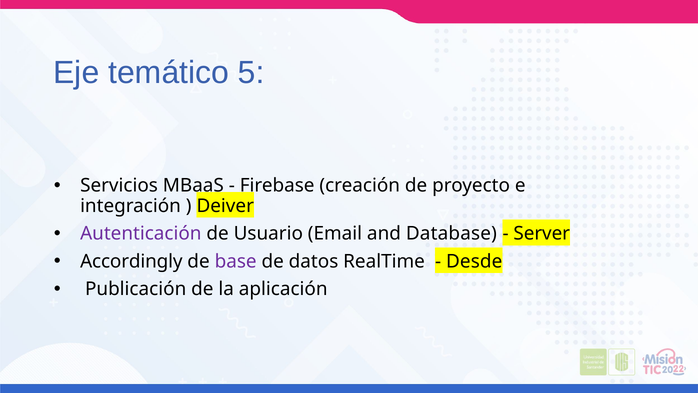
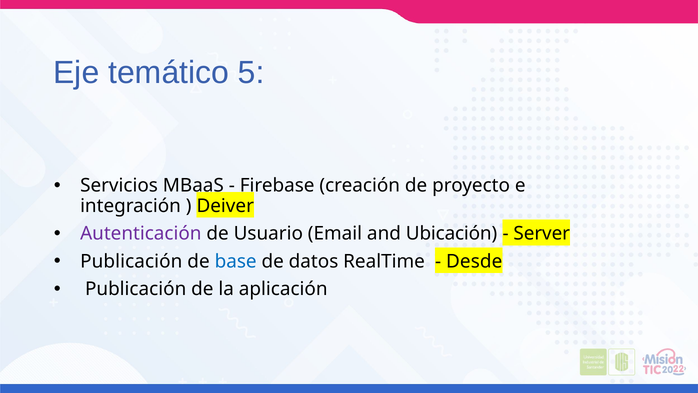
Database: Database -> Ubicación
Accordingly at (131, 261): Accordingly -> Publicación
base colour: purple -> blue
